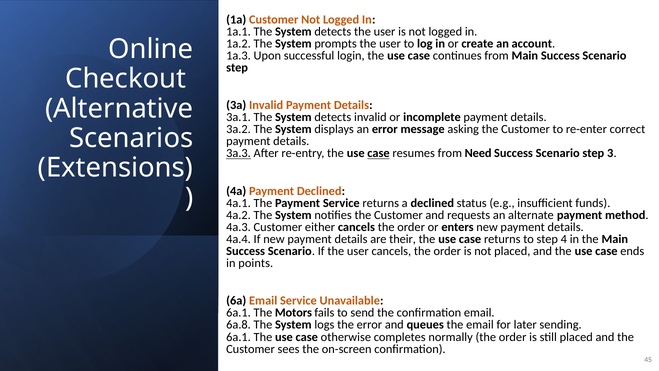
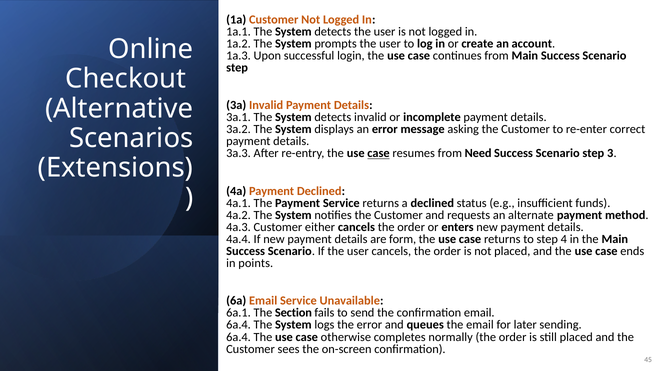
3a.3 underline: present -> none
their: their -> form
Motors: Motors -> Section
6a.8 at (239, 325): 6a.8 -> 6a.4
6a.1 at (239, 337): 6a.1 -> 6a.4
